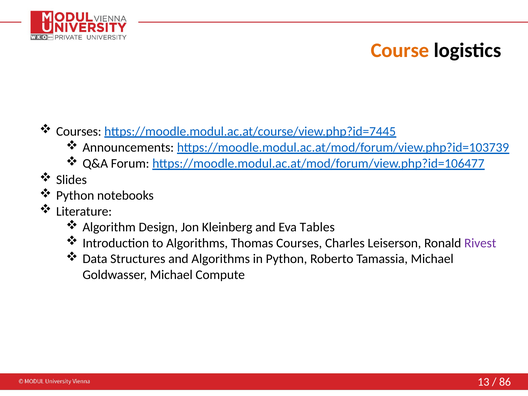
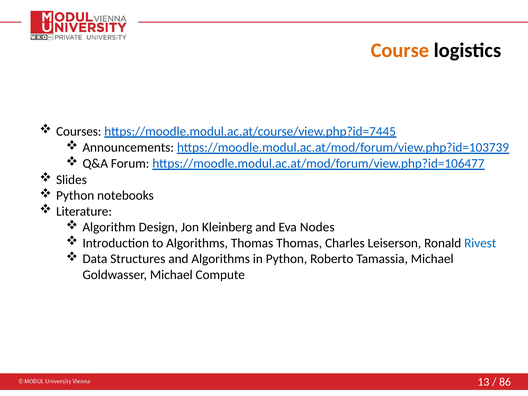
Tables: Tables -> Nodes
Thomas Courses: Courses -> Thomas
Rivest colour: purple -> blue
